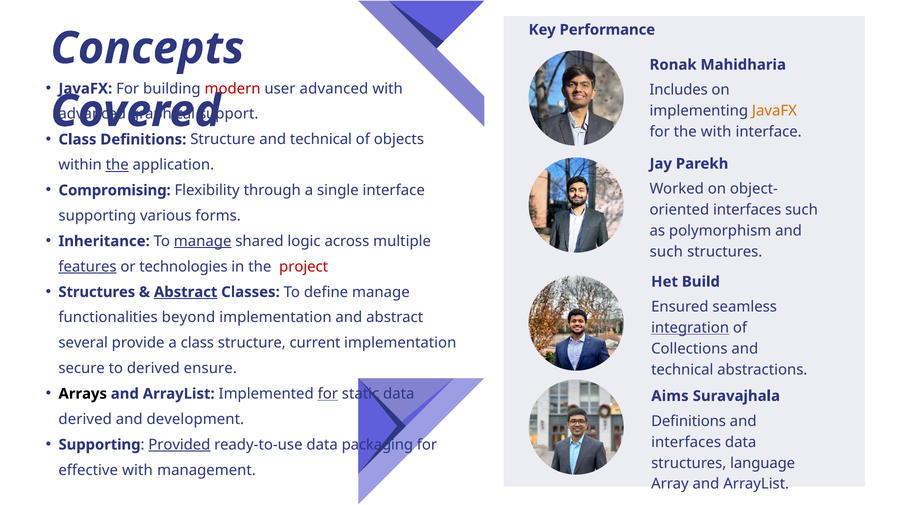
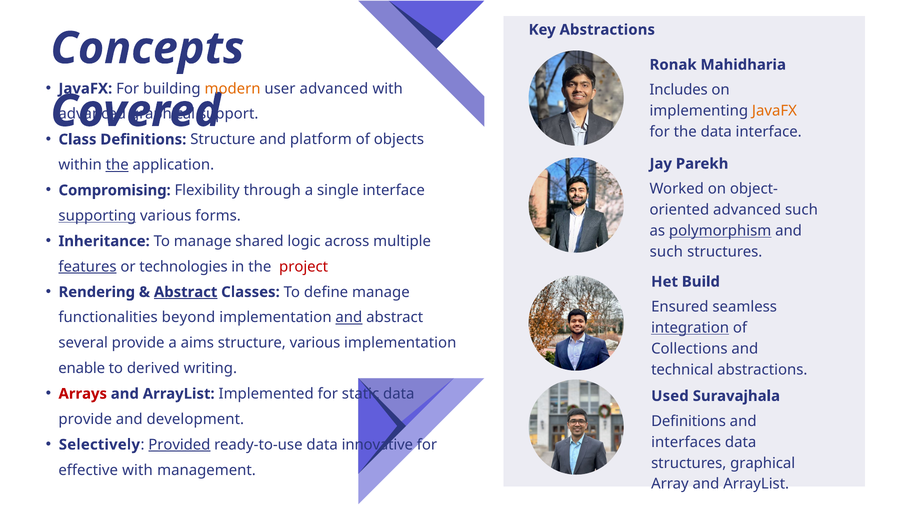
Key Performance: Performance -> Abstractions
modern colour: red -> orange
the with: with -> data
technical at (321, 139): technical -> platform
interfaces at (747, 210): interfaces -> advanced
supporting at (97, 216) underline: none -> present
polymorphism underline: none -> present
manage at (203, 241) underline: present -> none
Structures at (97, 292): Structures -> Rendering
and at (349, 317) underline: none -> present
a class: class -> aims
structure current: current -> various
secure: secure -> enable
ensure: ensure -> writing
Arrays colour: black -> red
for at (328, 393) underline: present -> none
Aims: Aims -> Used
derived at (85, 419): derived -> provide
Supporting at (100, 444): Supporting -> Selectively
packaging: packaging -> innovative
structures language: language -> graphical
